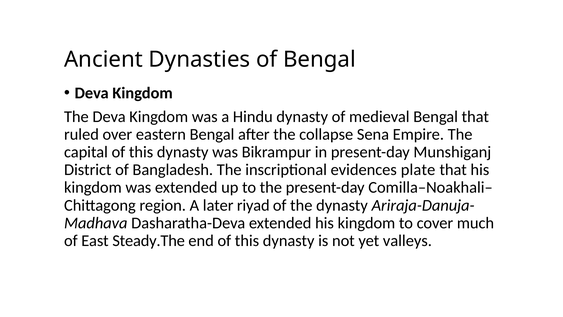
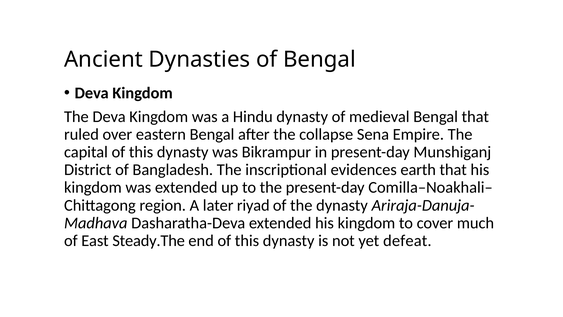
plate: plate -> earth
valleys: valleys -> defeat
